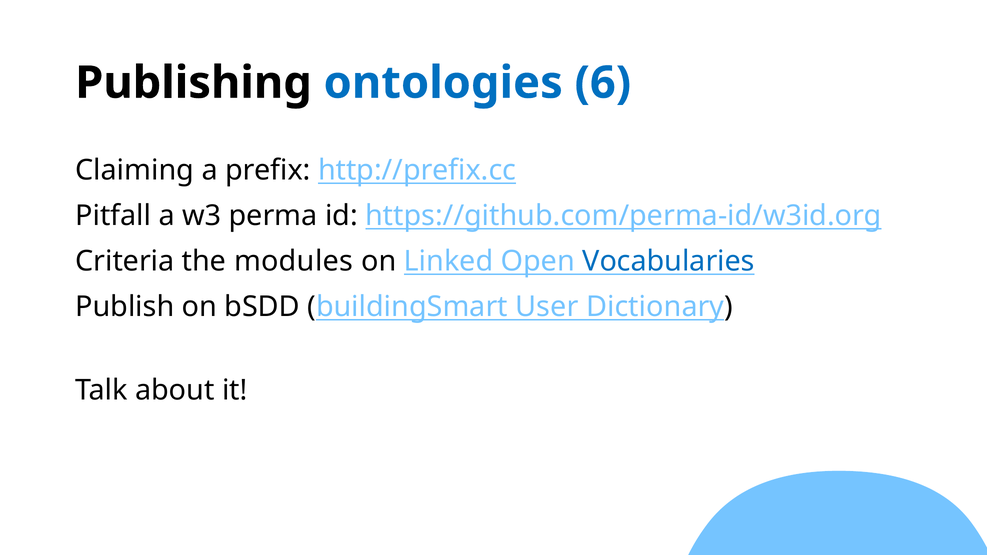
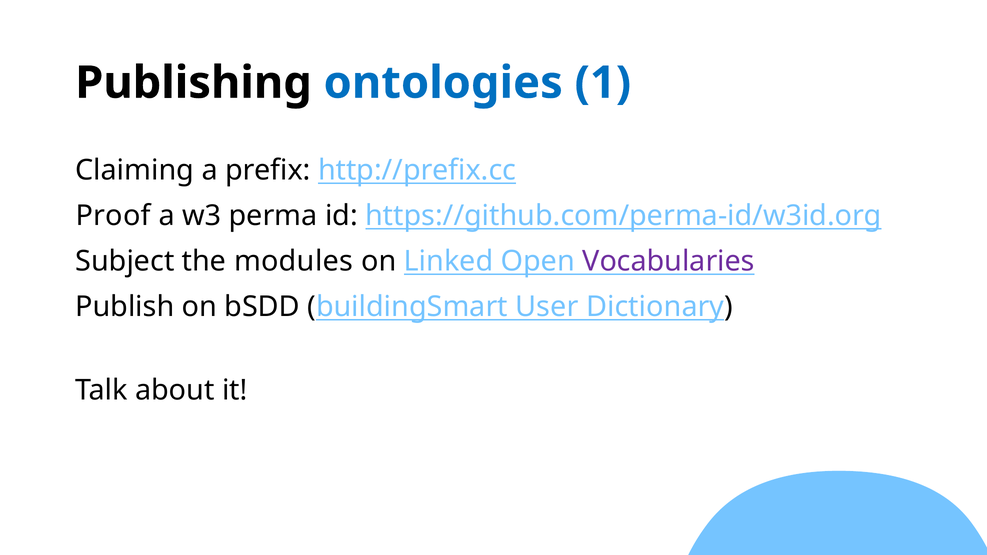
6: 6 -> 1
Pitfall: Pitfall -> Proof
Criteria: Criteria -> Subject
Vocabularies colour: blue -> purple
